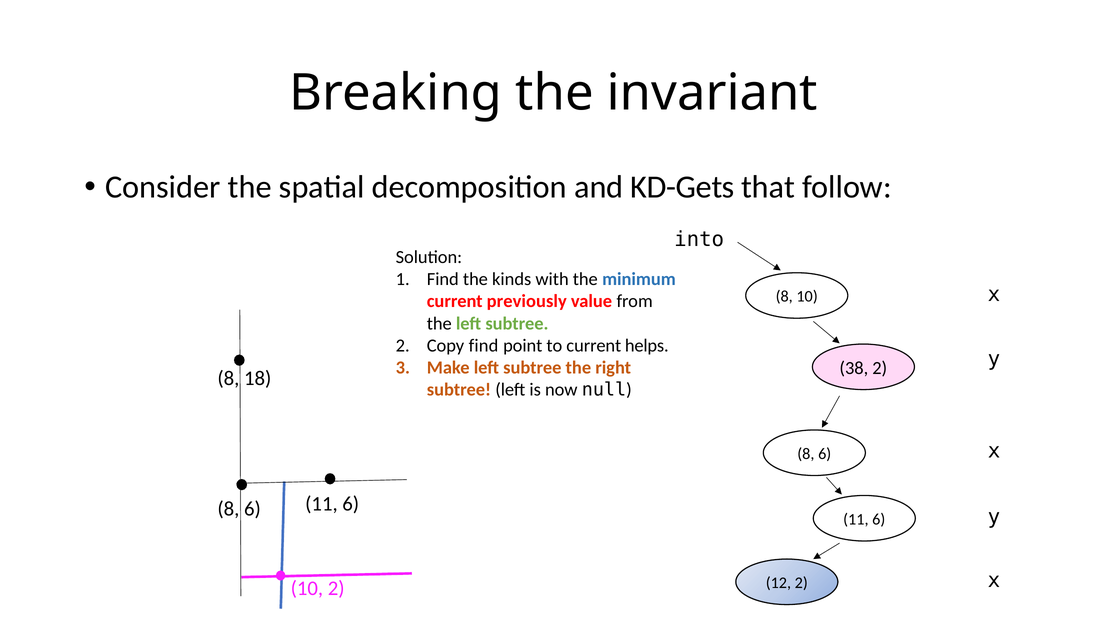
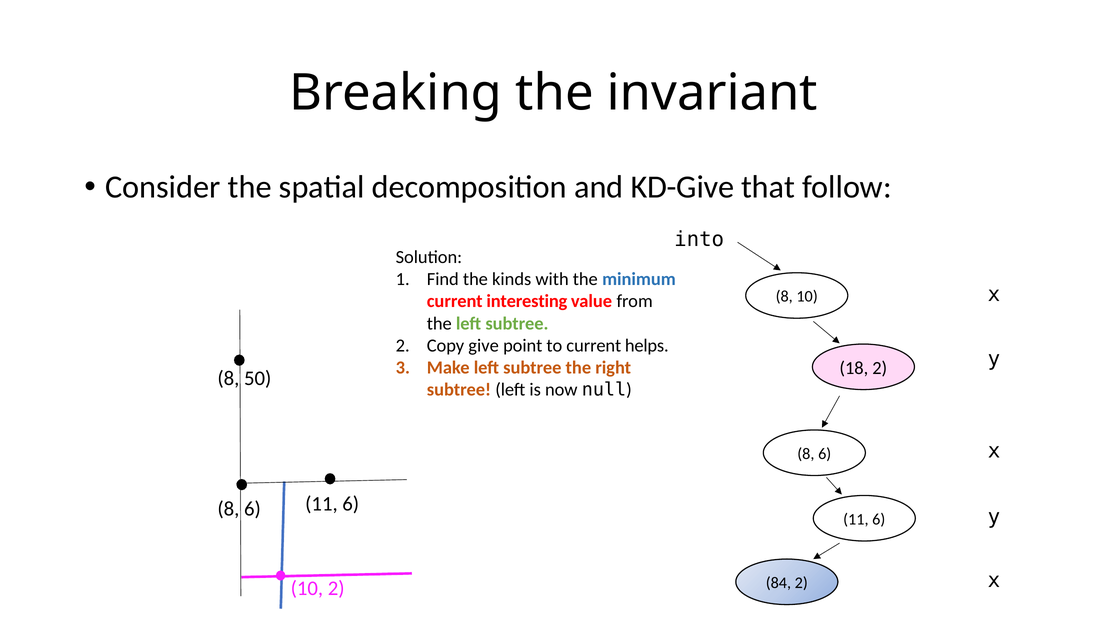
KD-Gets: KD-Gets -> KD-Give
previously: previously -> interesting
Copy find: find -> give
38: 38 -> 18
18: 18 -> 50
12: 12 -> 84
